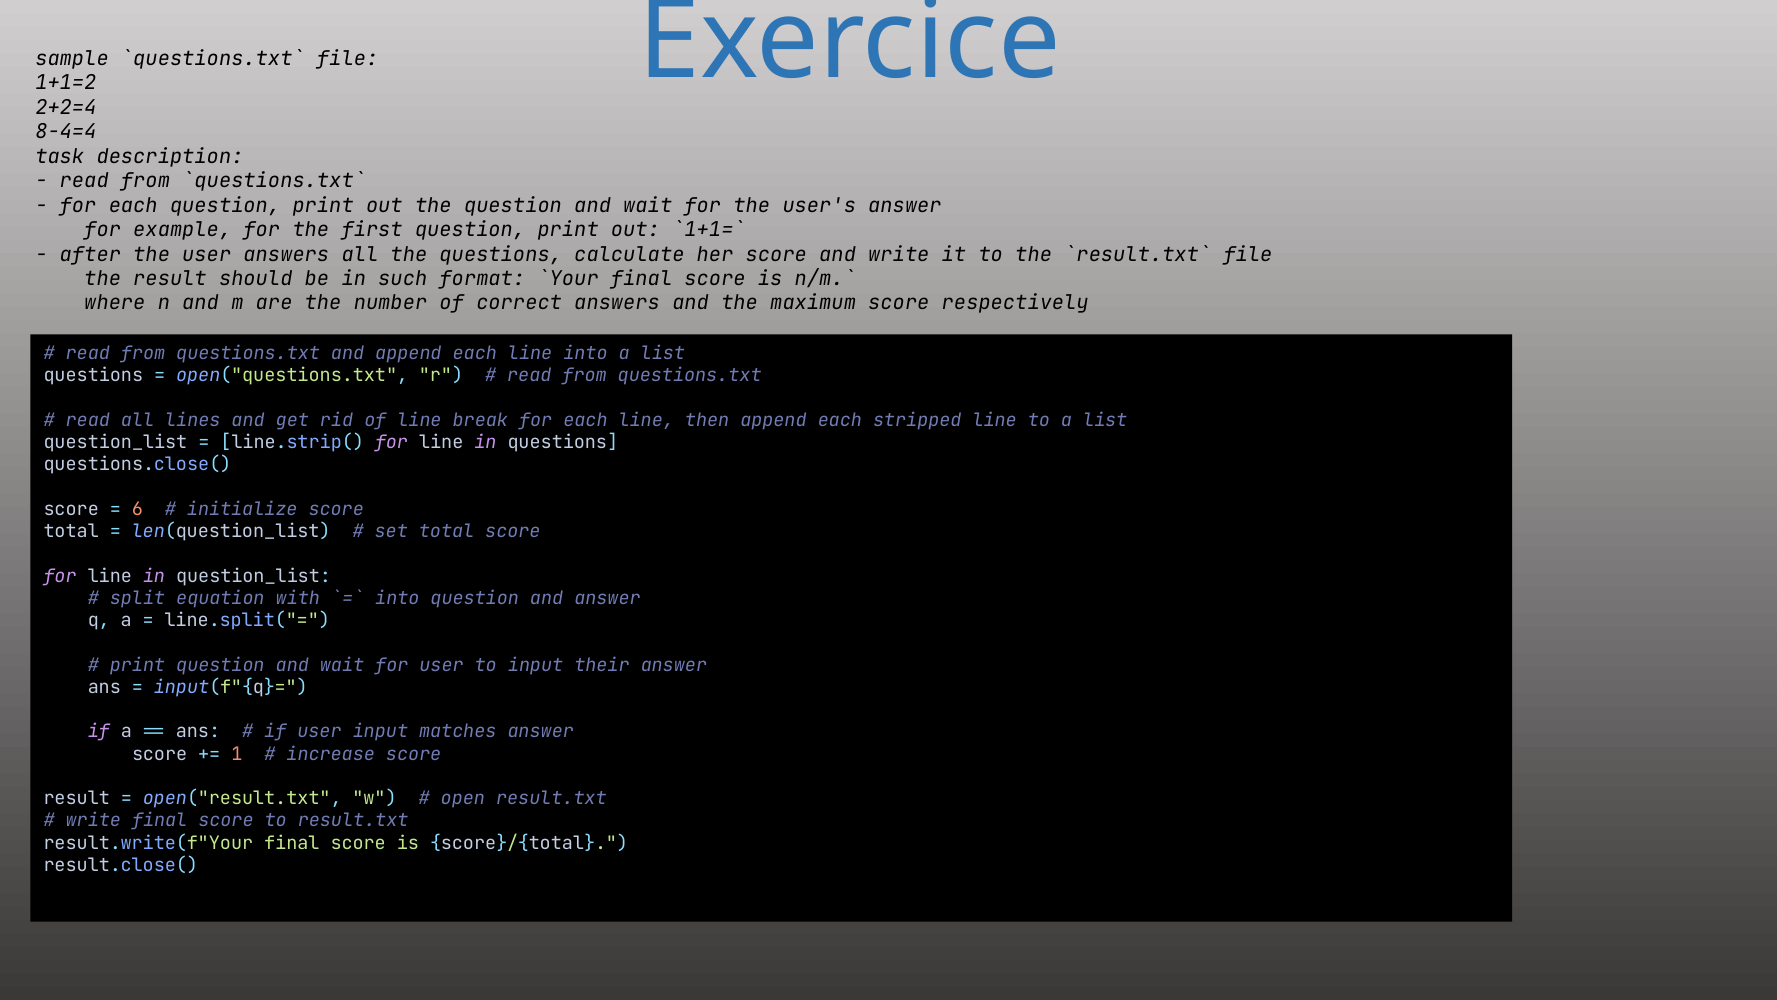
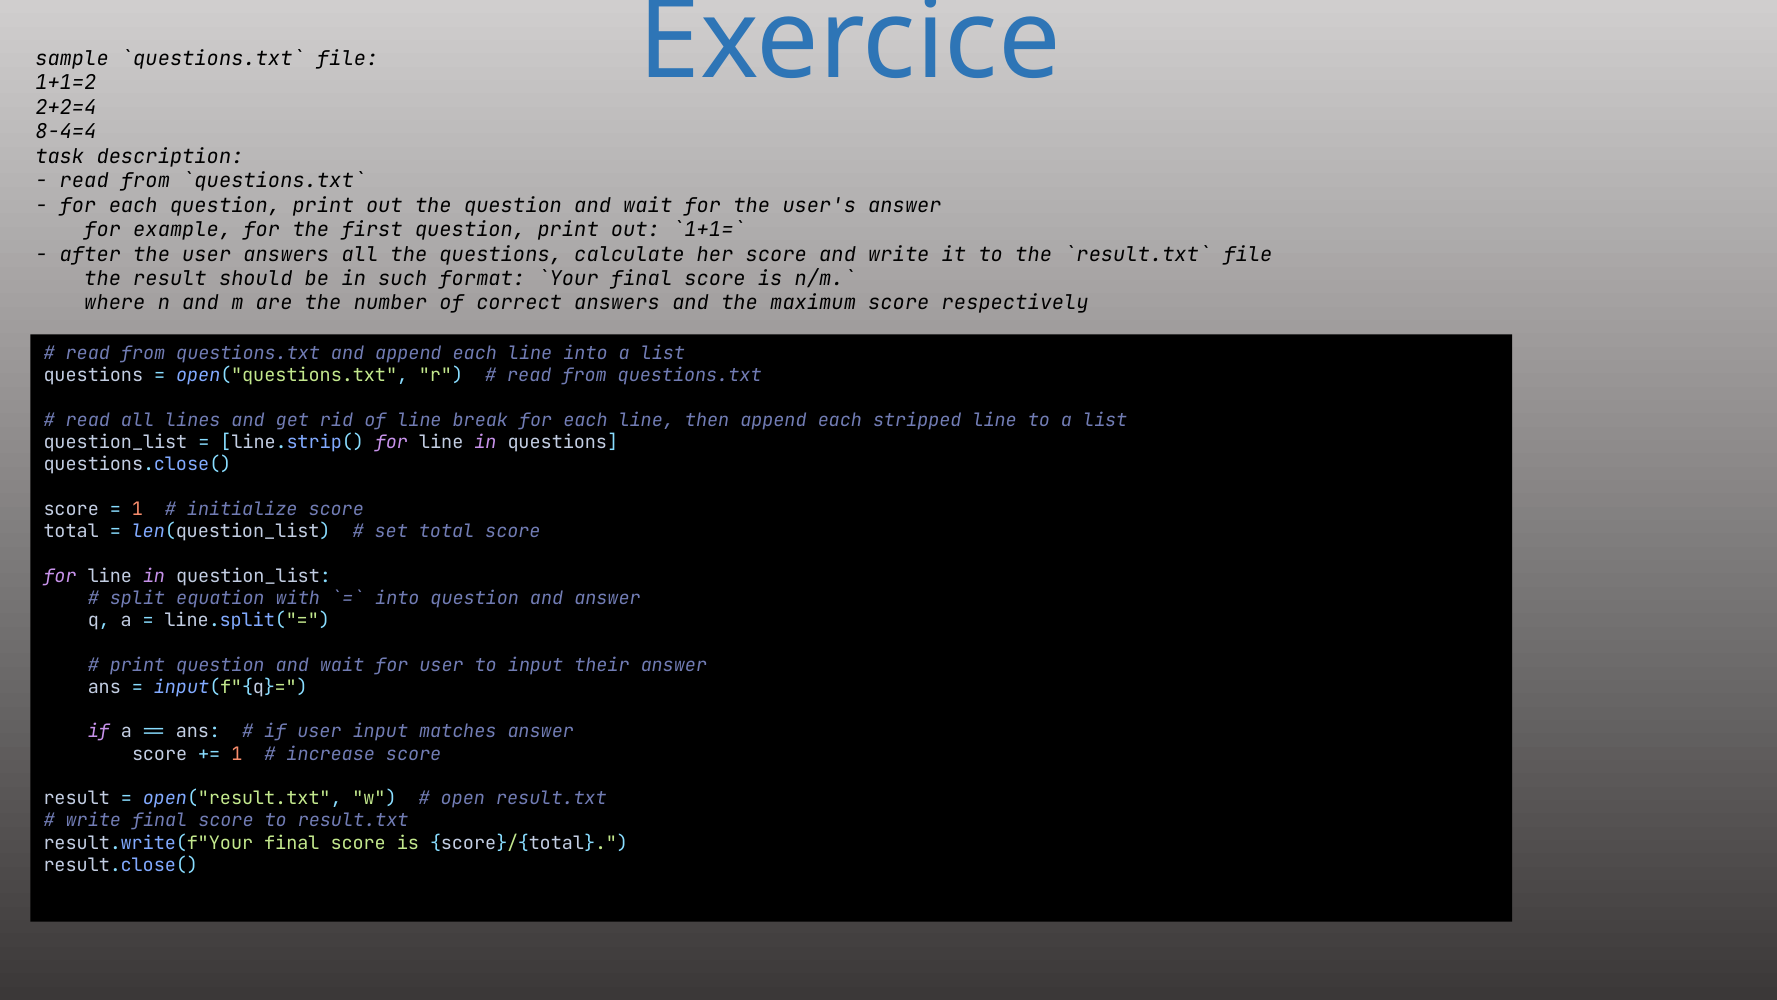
6 at (137, 509): 6 -> 1
